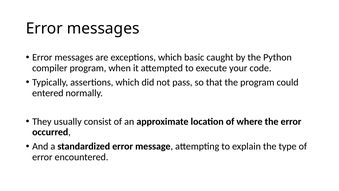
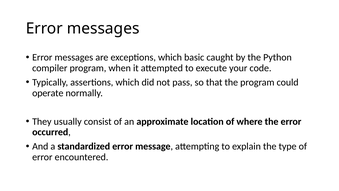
entered: entered -> operate
